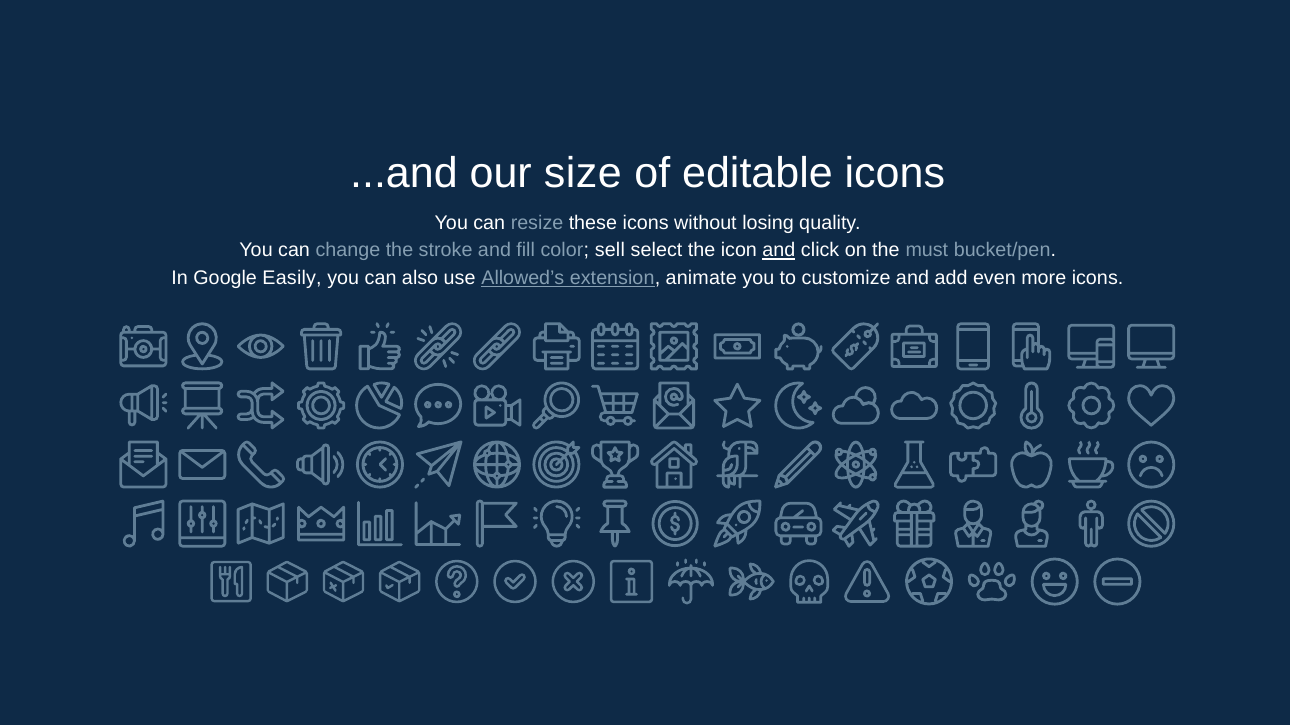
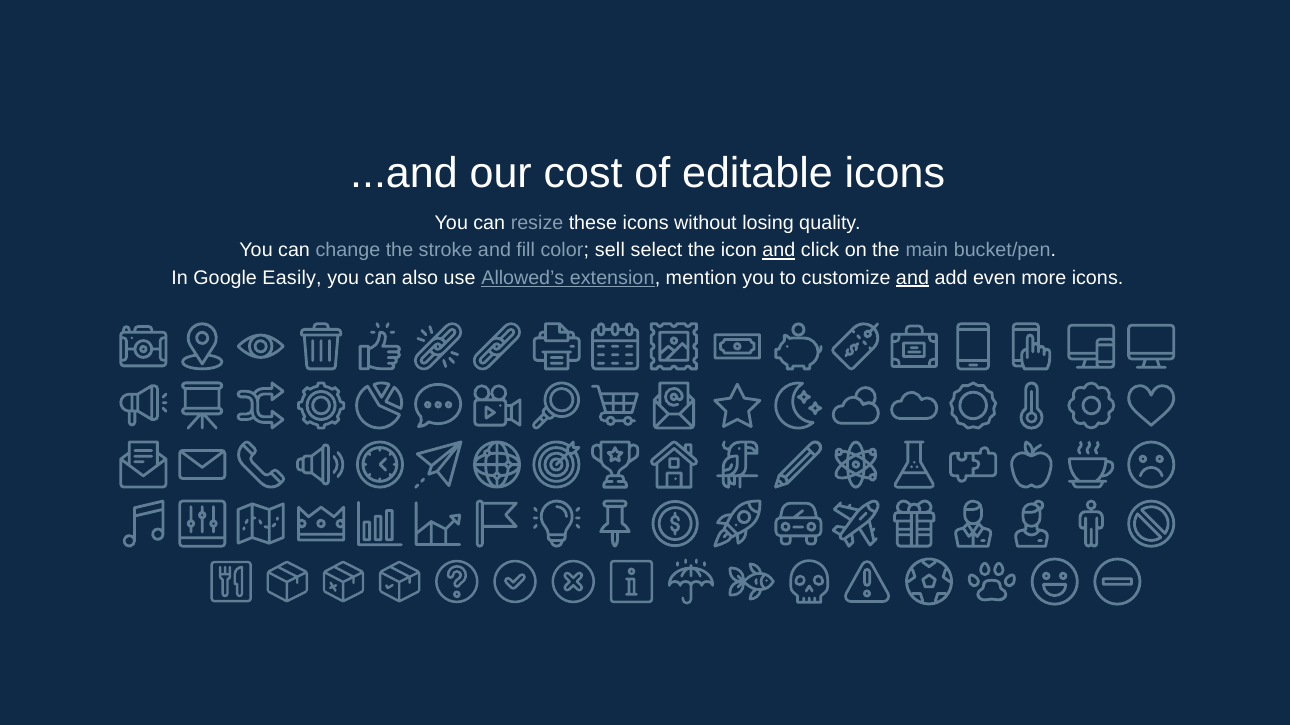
size: size -> cost
must: must -> main
animate: animate -> mention
and at (912, 278) underline: none -> present
